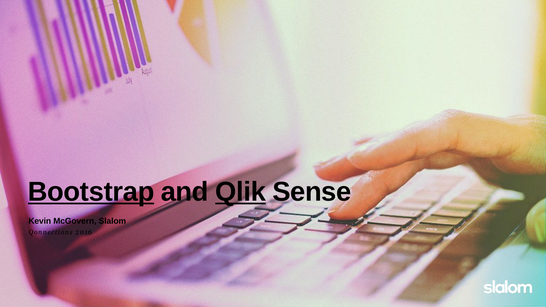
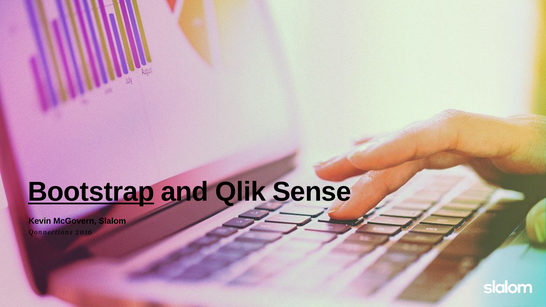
Qlik underline: present -> none
